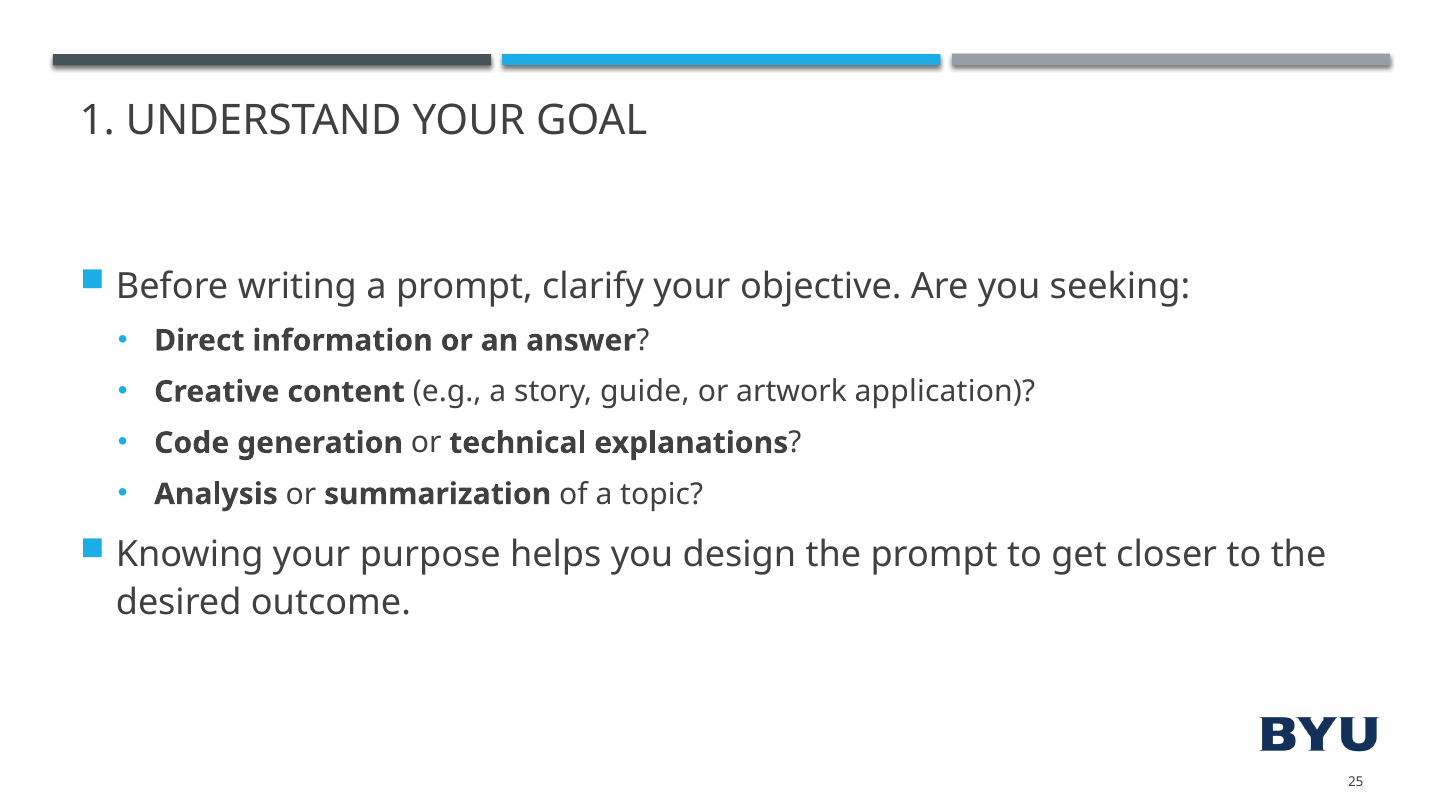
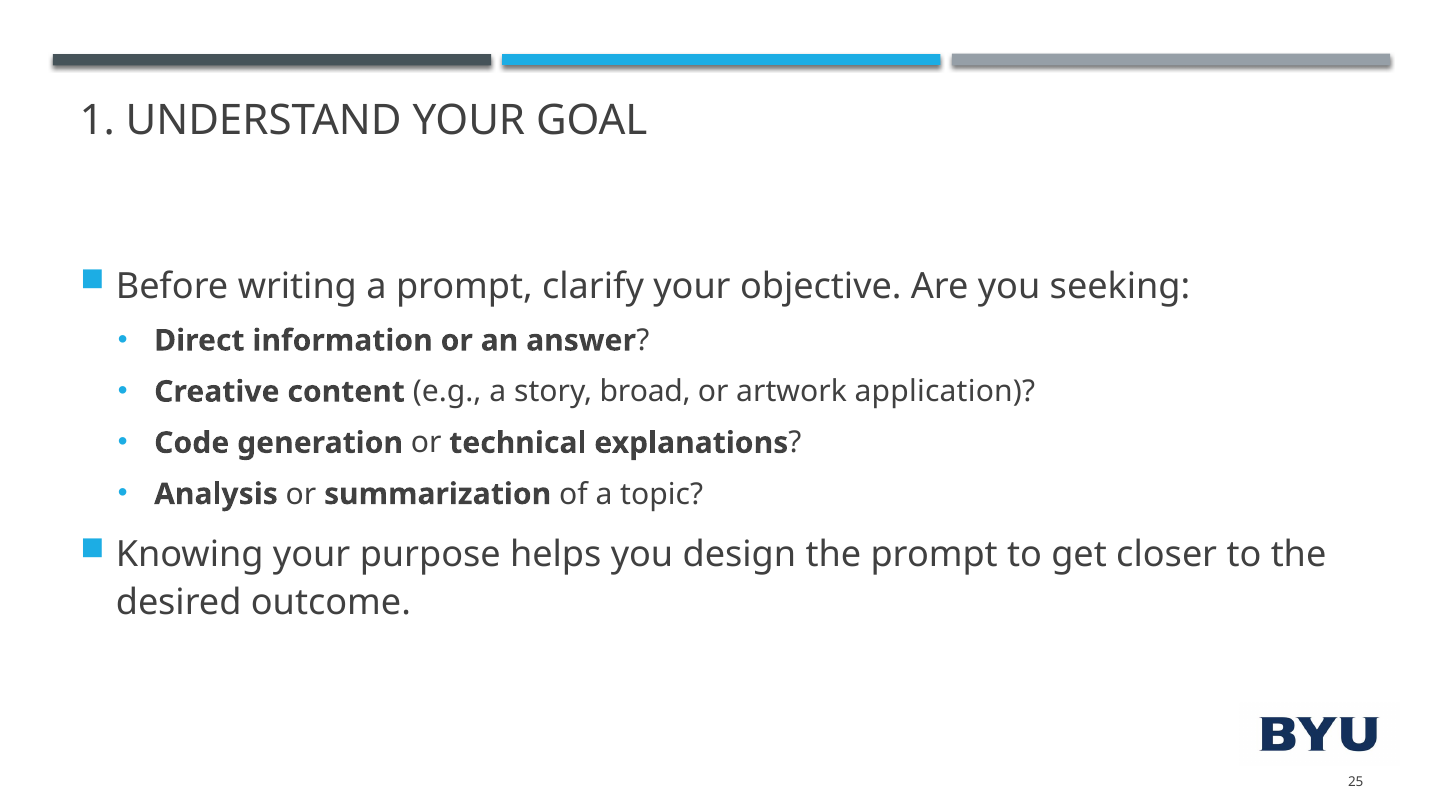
guide: guide -> broad
